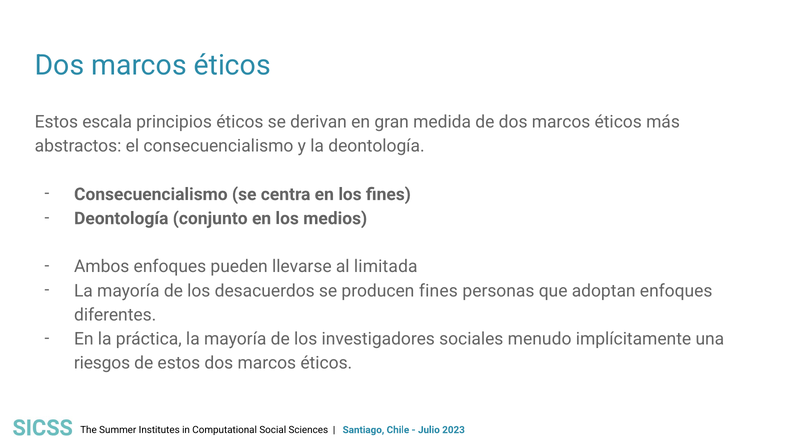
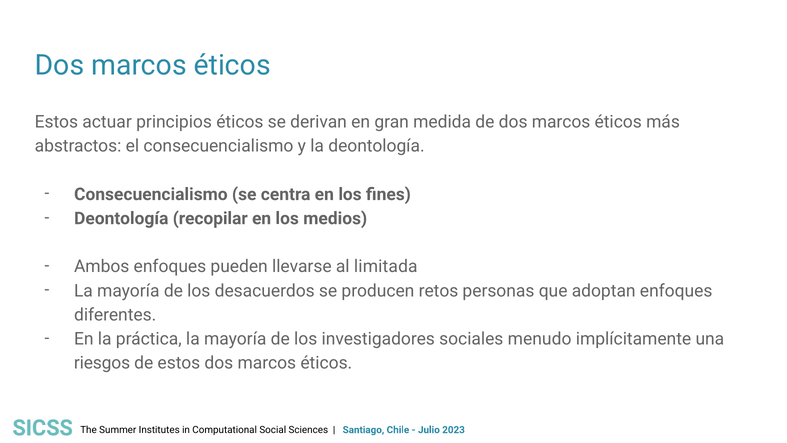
escala: escala -> actuar
conjunto: conjunto -> recopilar
producen fines: fines -> retos
